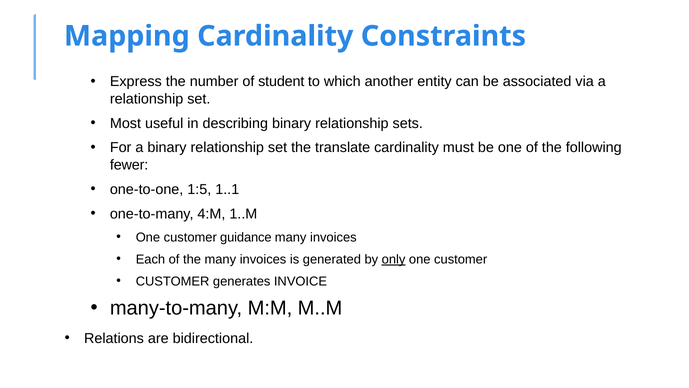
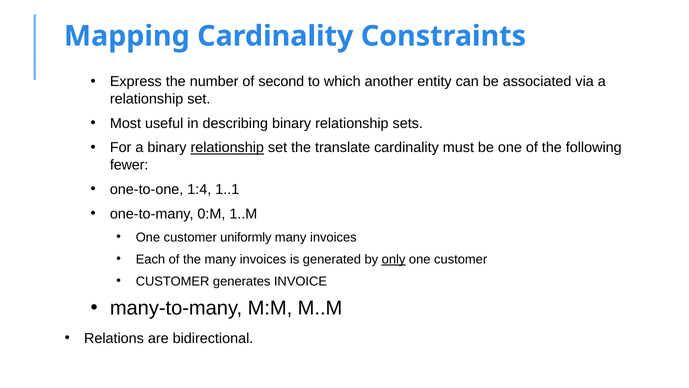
student: student -> second
relationship at (227, 148) underline: none -> present
1:5: 1:5 -> 1:4
4:M: 4:M -> 0:M
guidance: guidance -> uniformly
